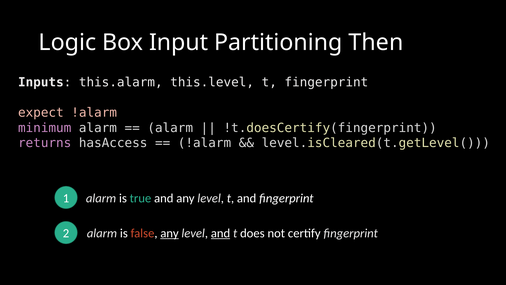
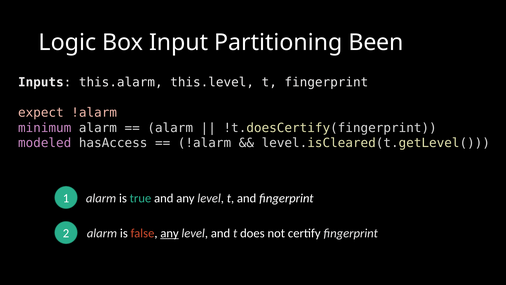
Then: Then -> Been
returns: returns -> modeled
and at (221, 233) underline: present -> none
